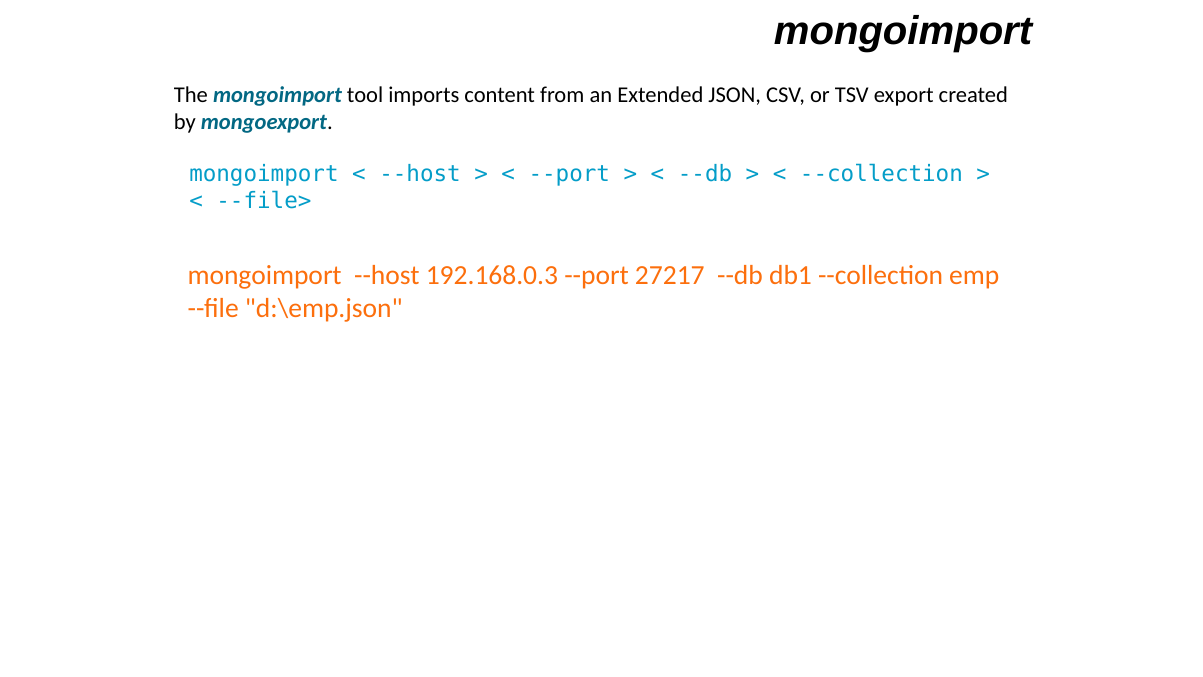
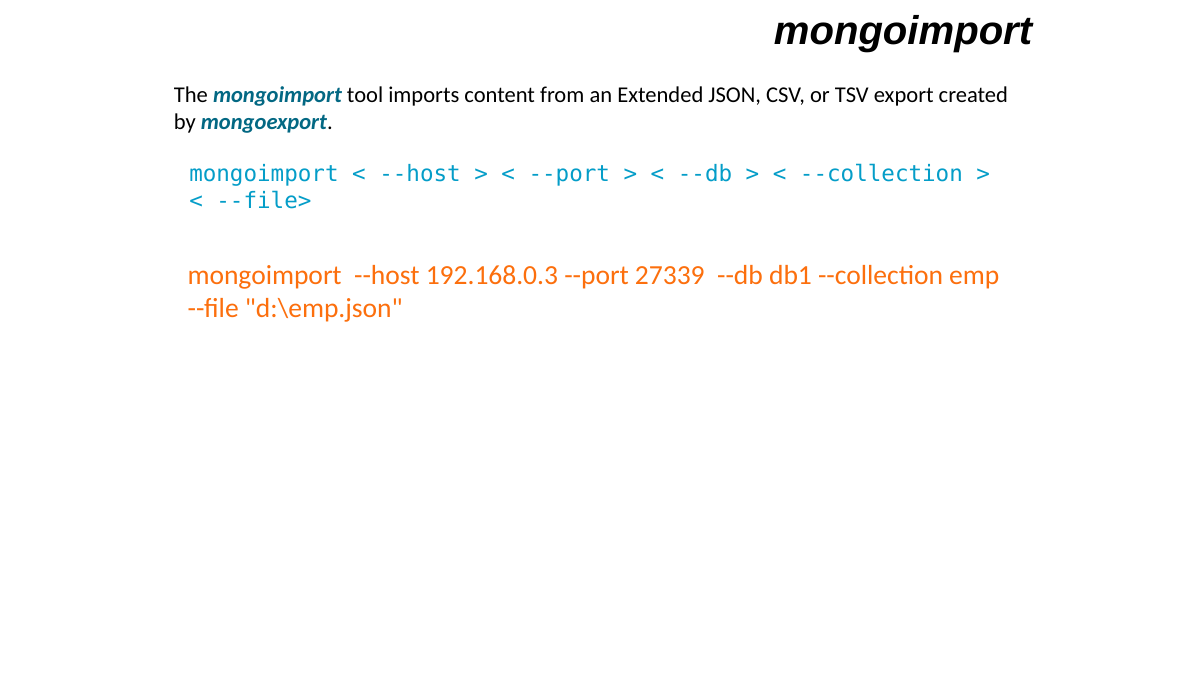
27217: 27217 -> 27339
